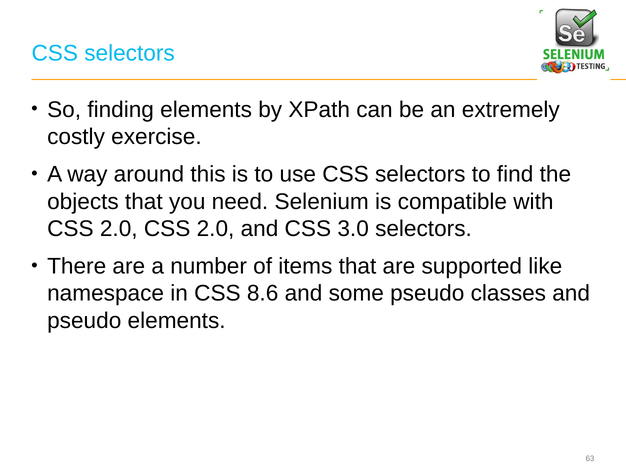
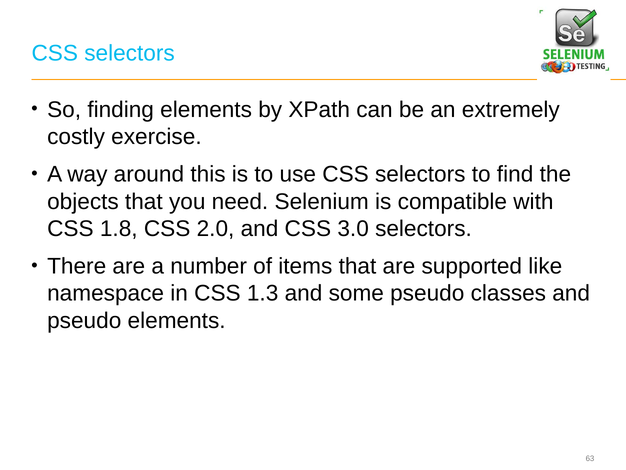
2.0 at (119, 229): 2.0 -> 1.8
8.6: 8.6 -> 1.3
